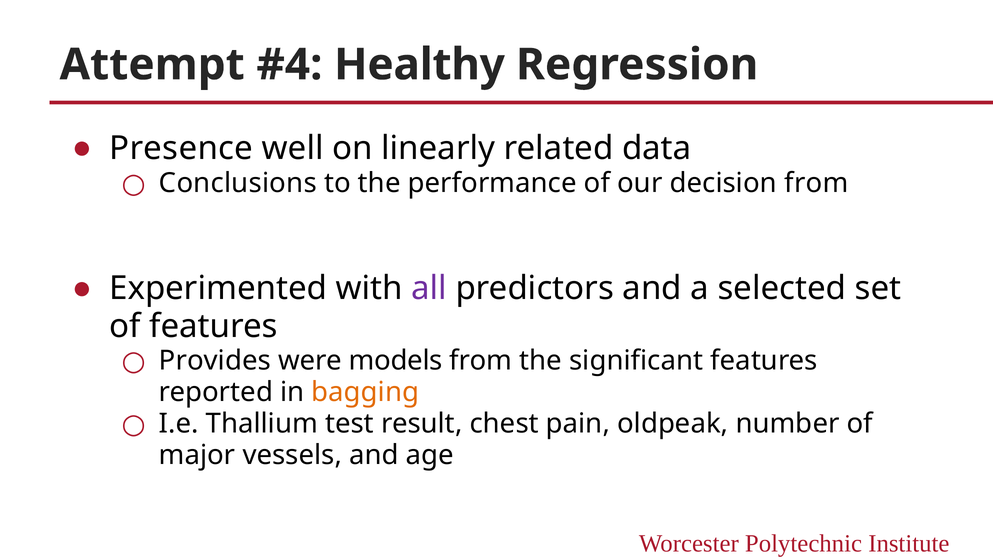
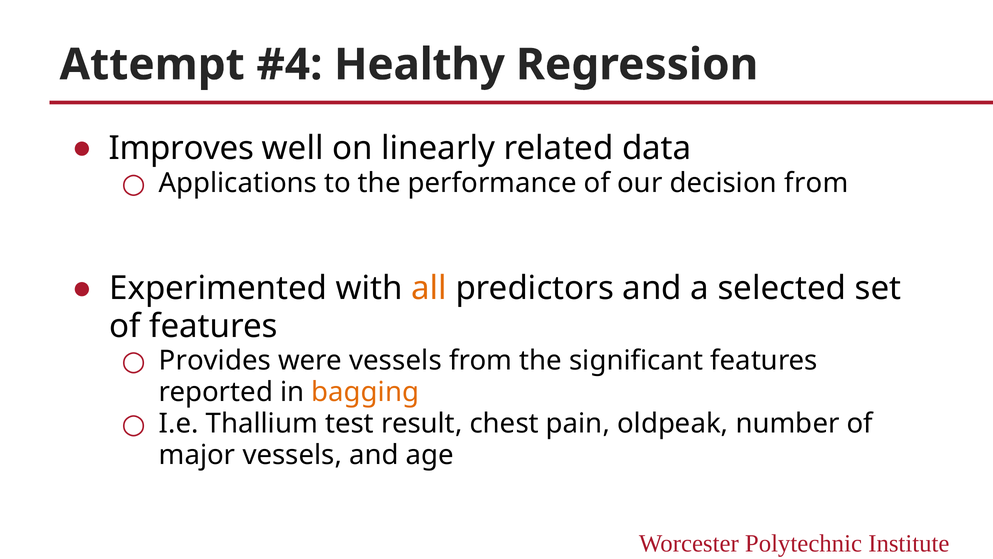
Presence: Presence -> Improves
Conclusions: Conclusions -> Applications
all colour: purple -> orange
were models: models -> vessels
